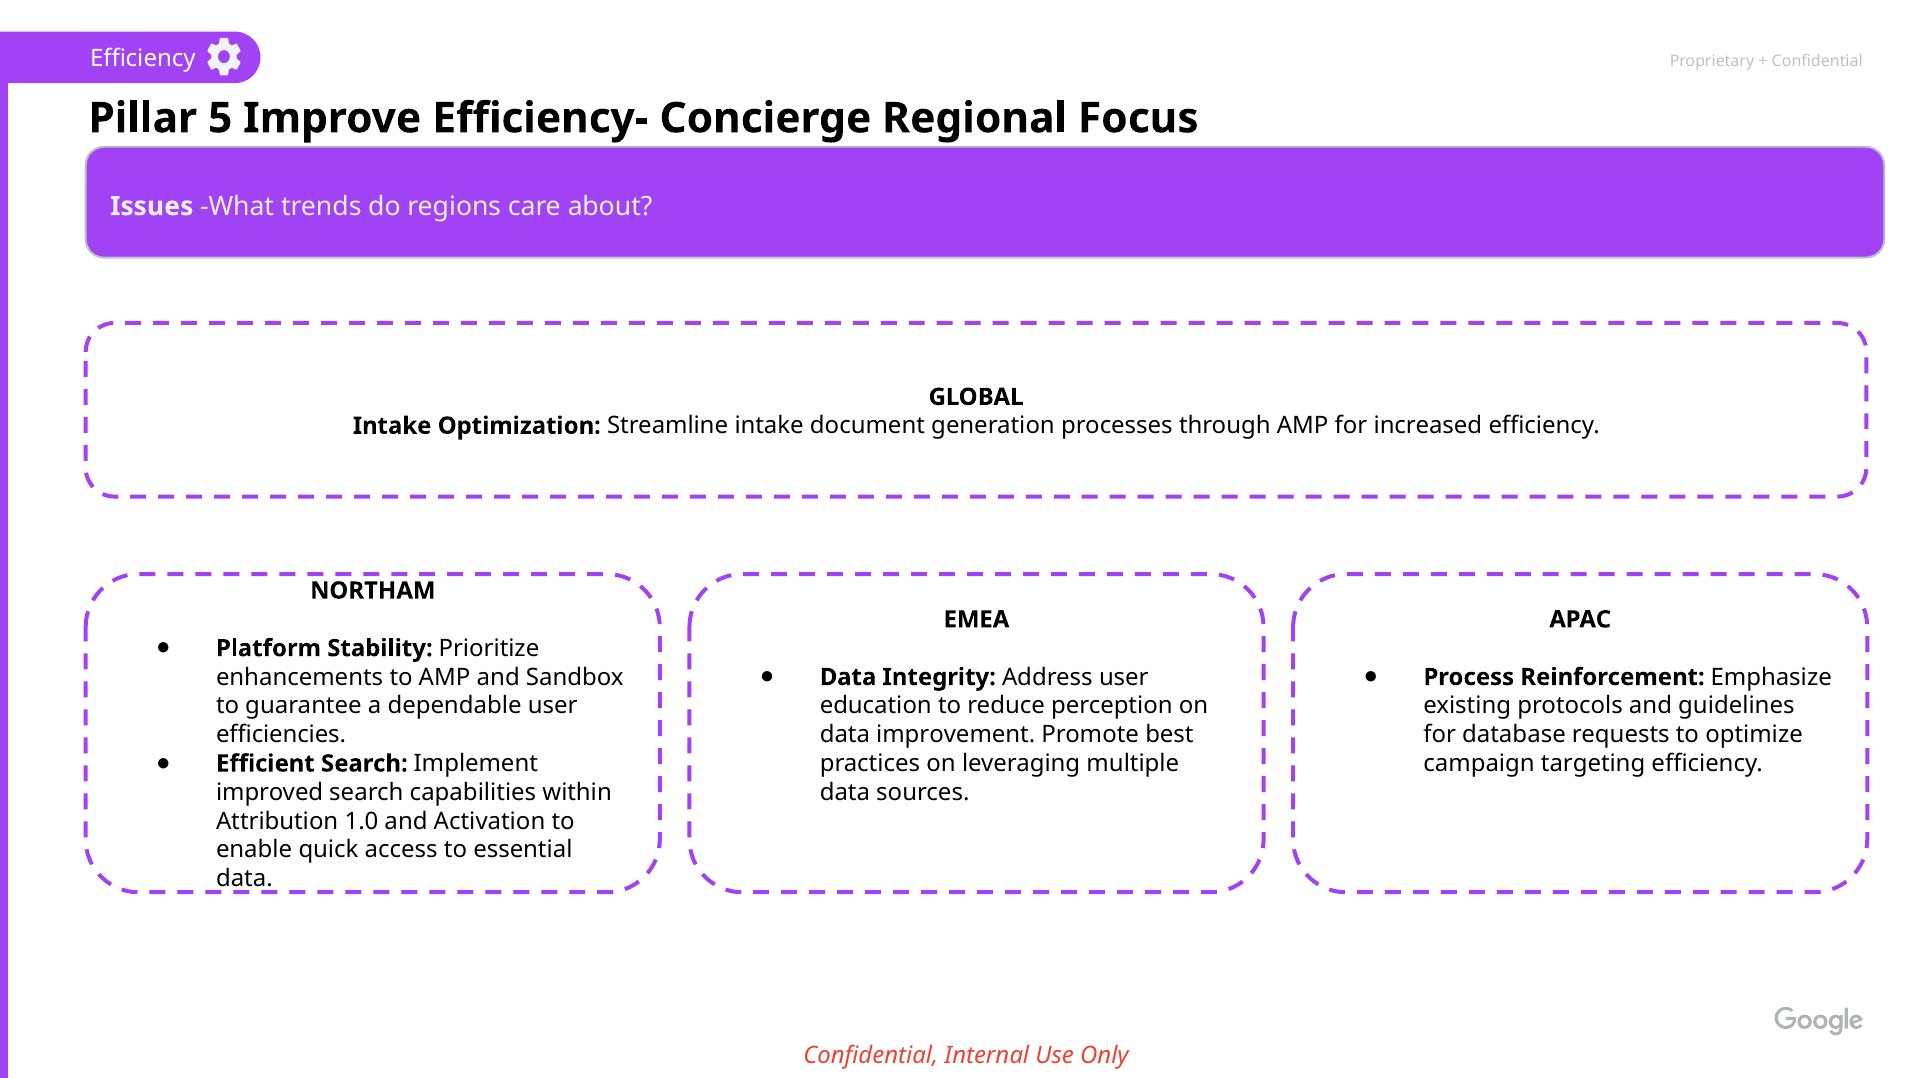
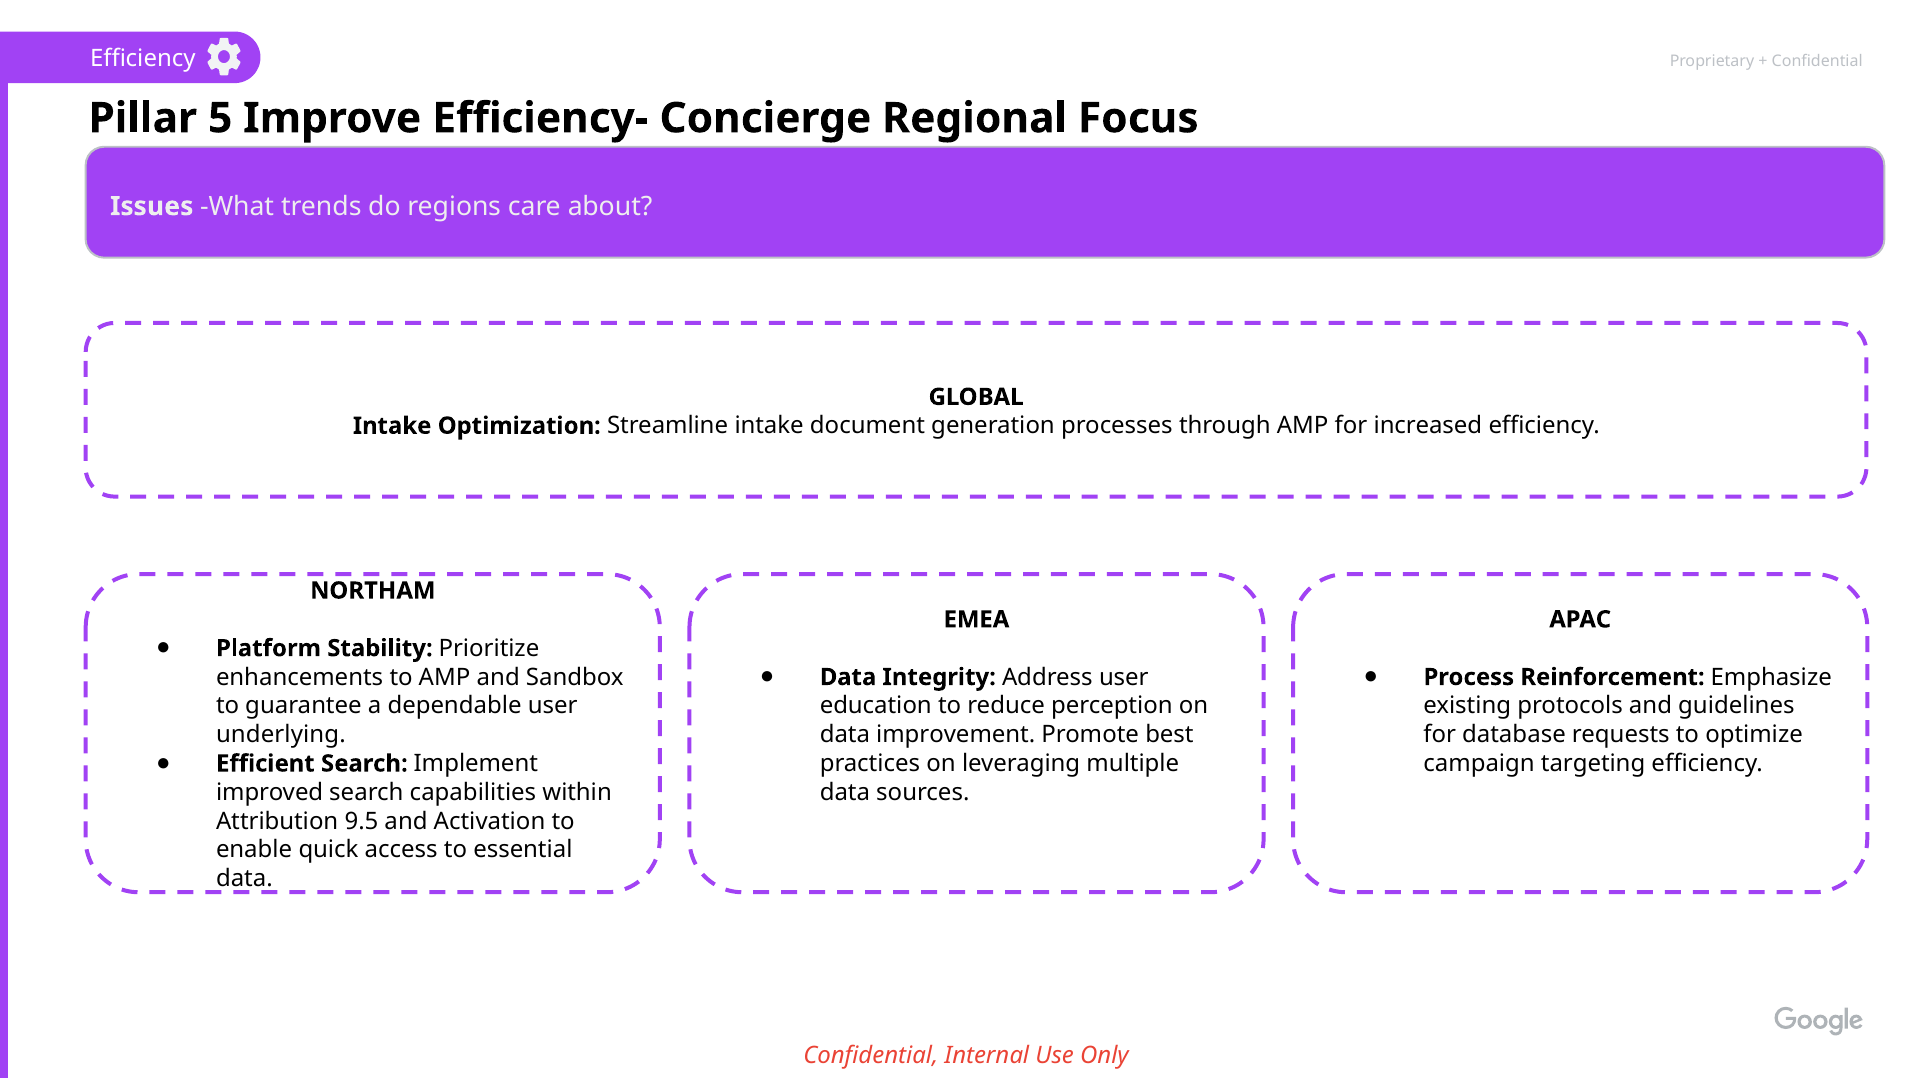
efficiencies: efficiencies -> underlying
1.0: 1.0 -> 9.5
